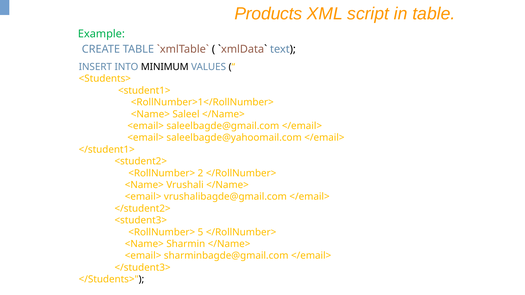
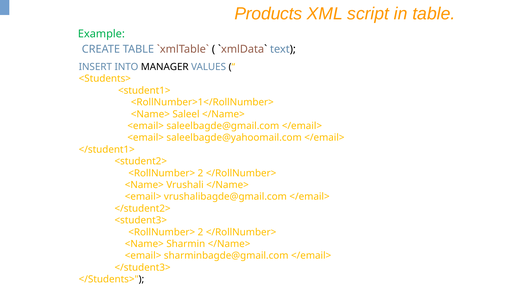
MINIMUM: MINIMUM -> MANAGER
5 at (200, 232): 5 -> 2
